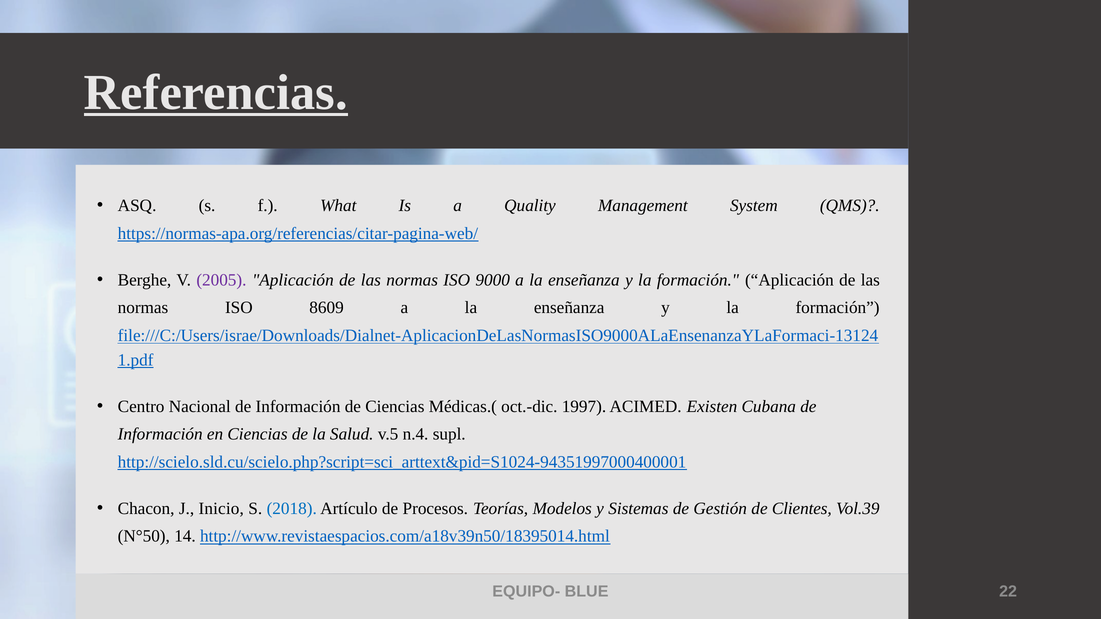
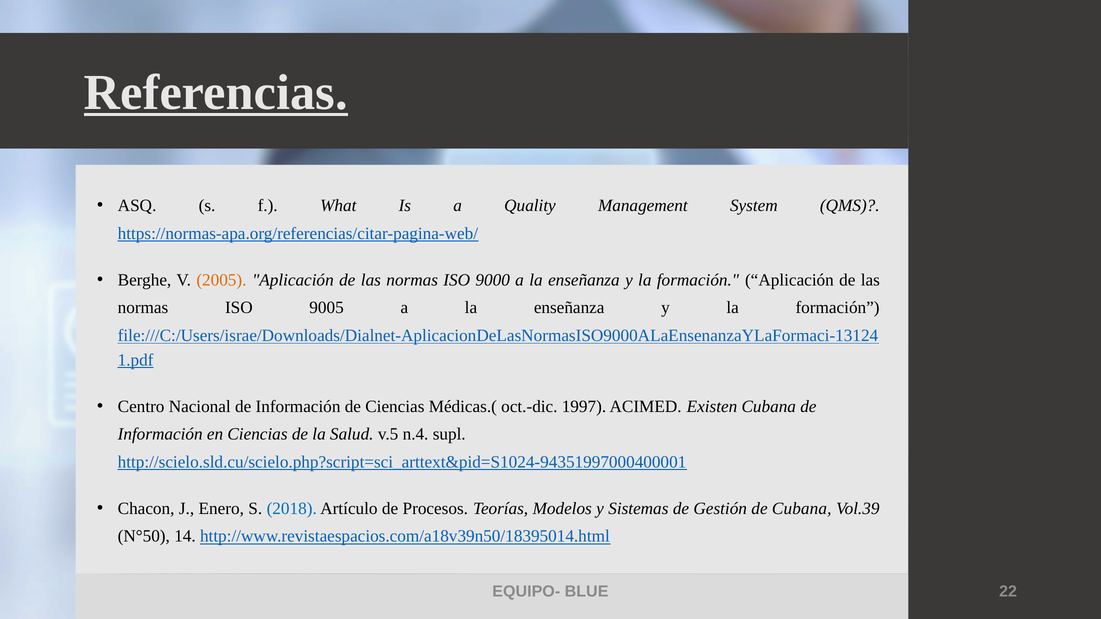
2005 colour: purple -> orange
8609: 8609 -> 9005
Inicio: Inicio -> Enero
de Clientes: Clientes -> Cubana
